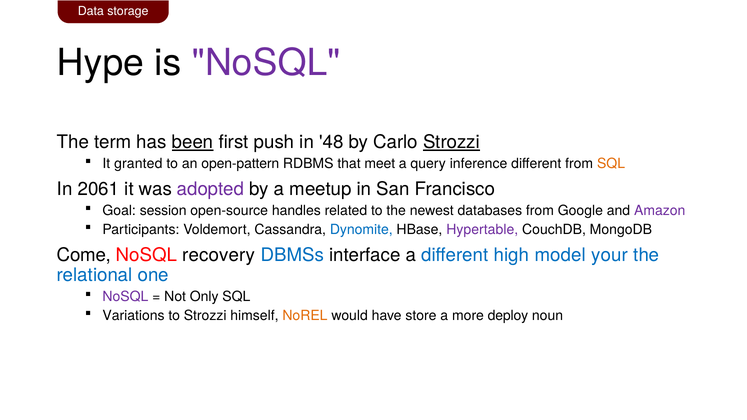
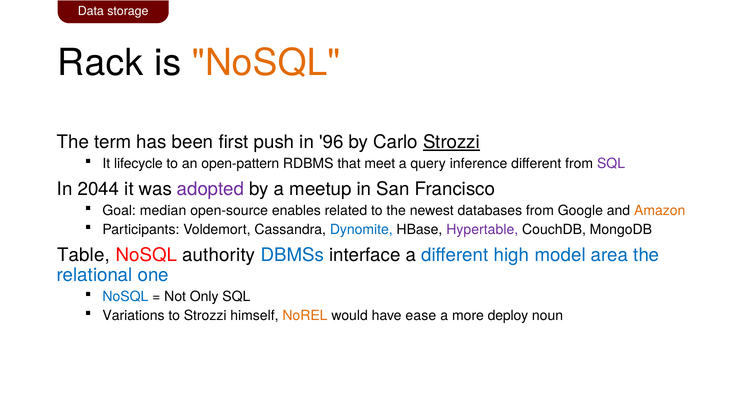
Hype: Hype -> Rack
NoSQL at (266, 63) colour: purple -> orange
been underline: present -> none
48: 48 -> 96
granted: granted -> lifecycle
SQL at (611, 164) colour: orange -> purple
2061: 2061 -> 2044
session: session -> median
handles: handles -> enables
Amazon colour: purple -> orange
Come: Come -> Table
recovery: recovery -> authority
your: your -> area
NoSQL at (125, 297) colour: purple -> blue
store: store -> ease
